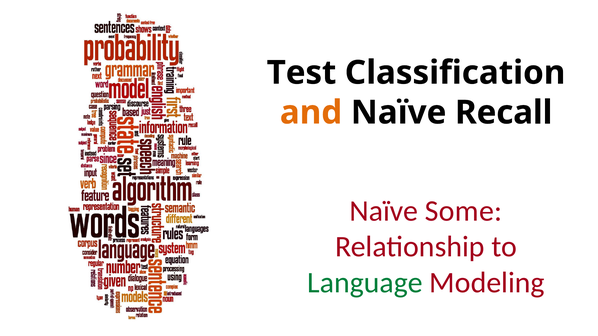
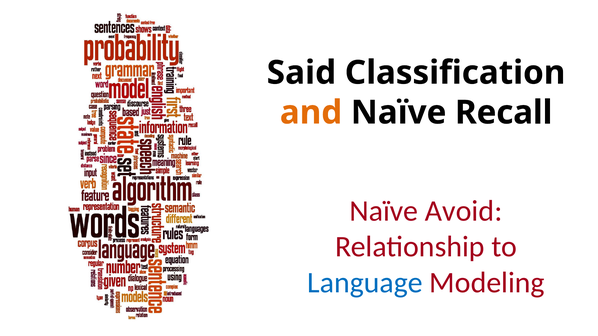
Test: Test -> Said
Some: Some -> Avoid
Language colour: green -> blue
